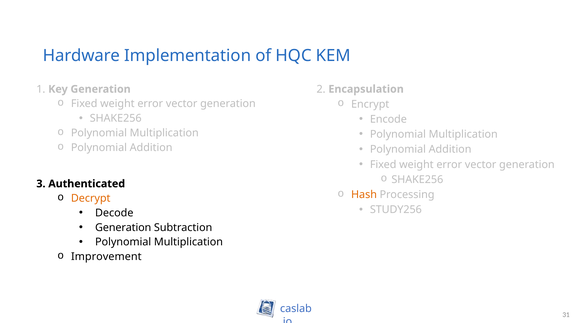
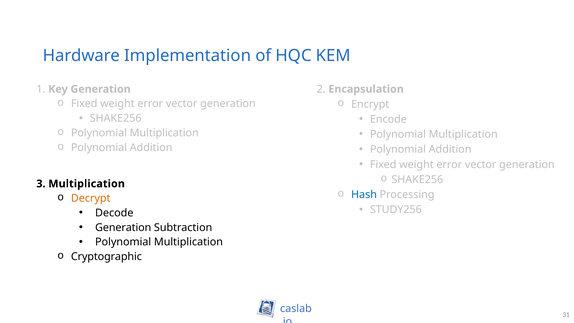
3 Authenticated: Authenticated -> Multiplication
Hash colour: orange -> blue
Improvement: Improvement -> Cryptographic
